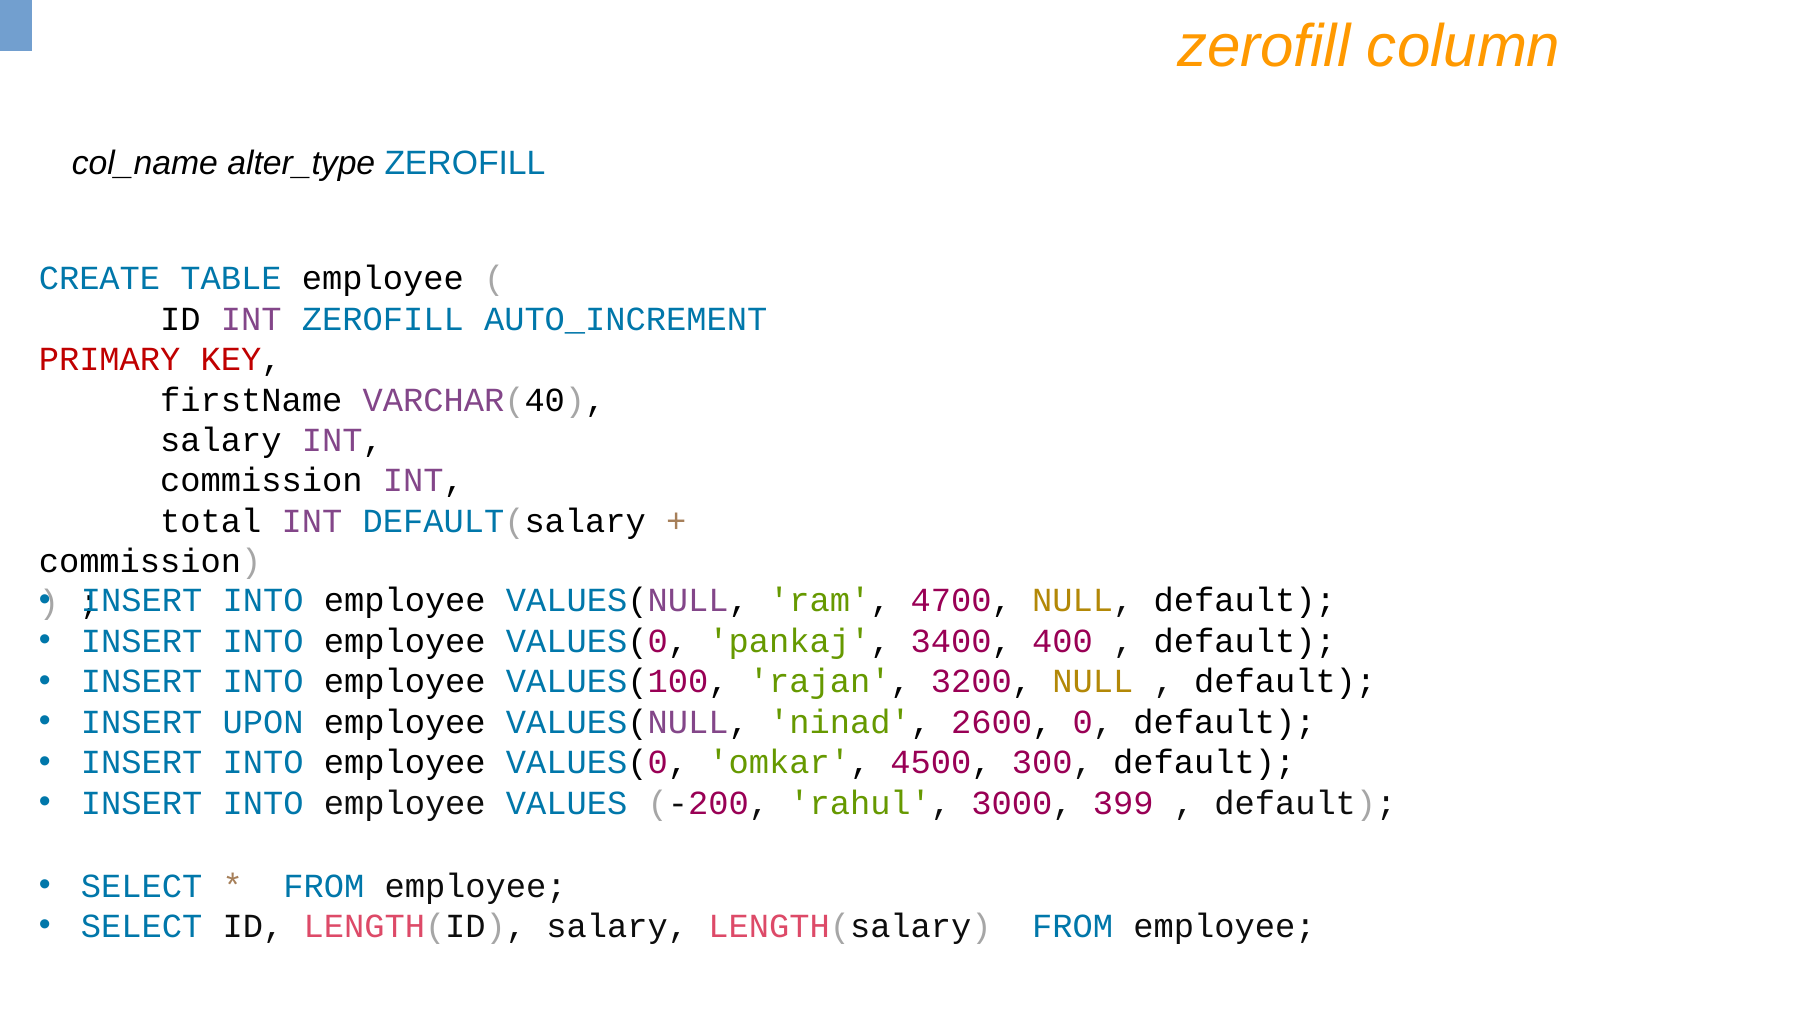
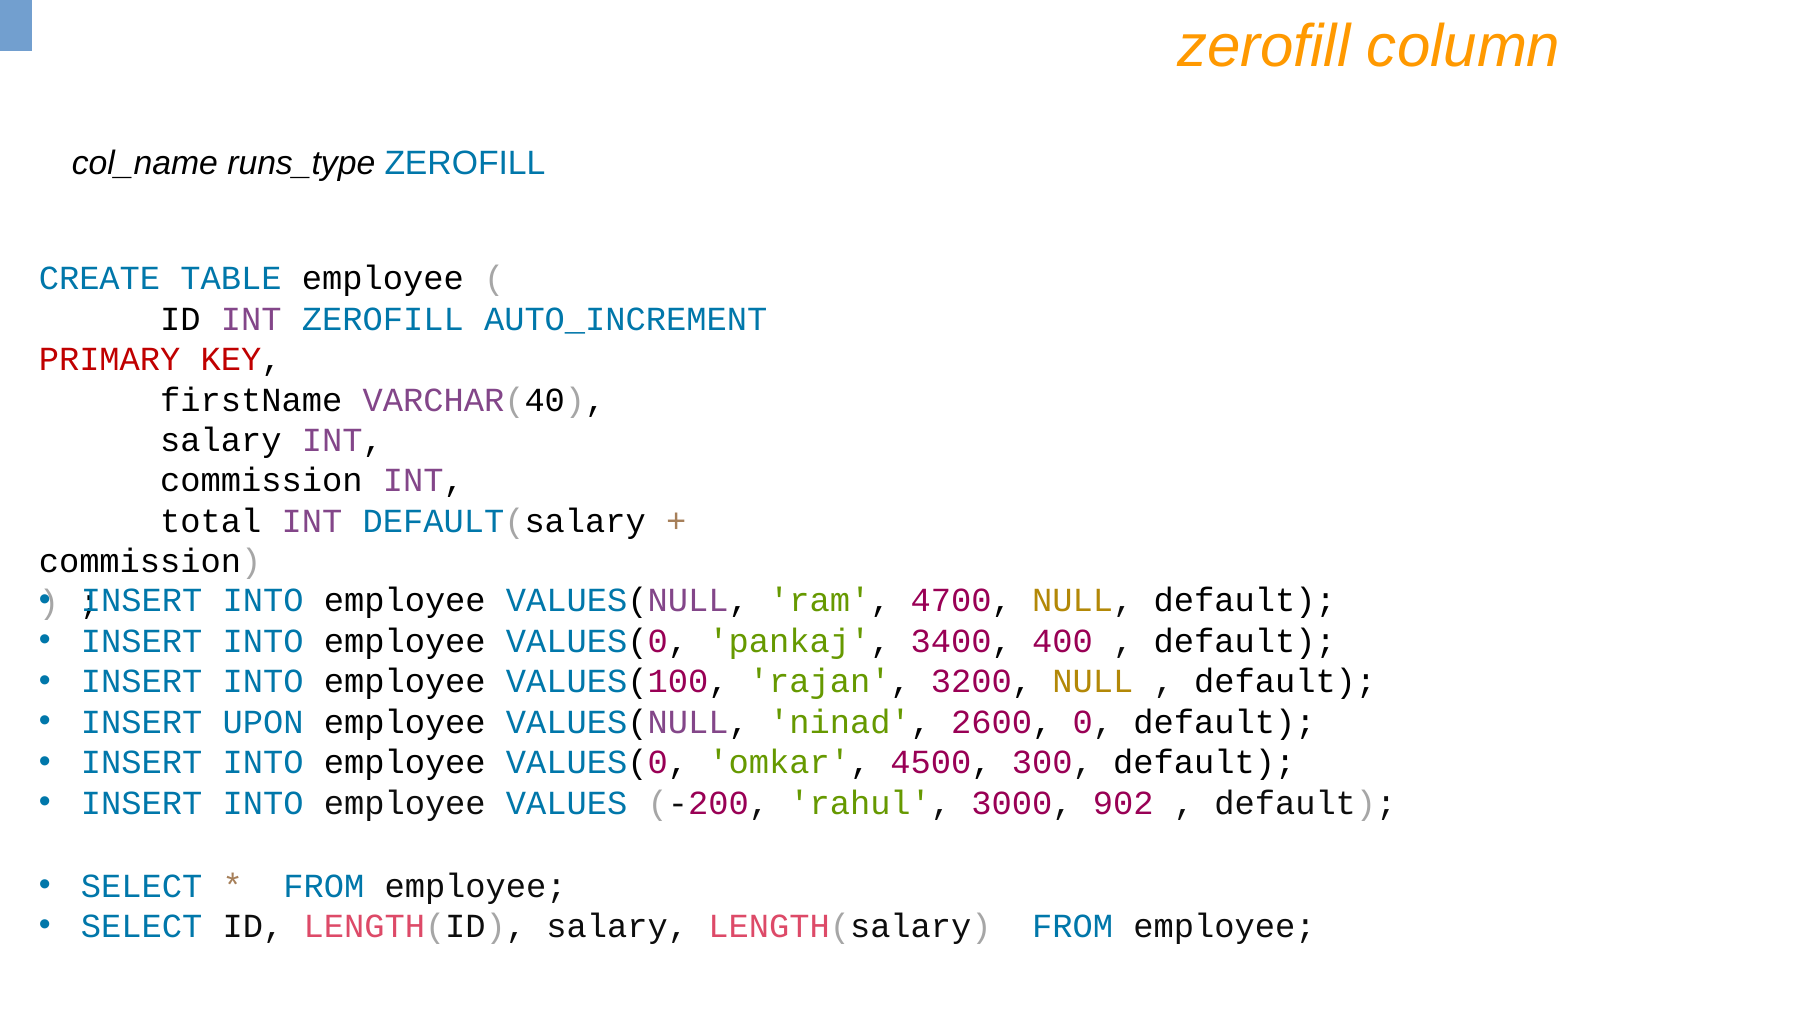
alter_type: alter_type -> runs_type
399: 399 -> 902
